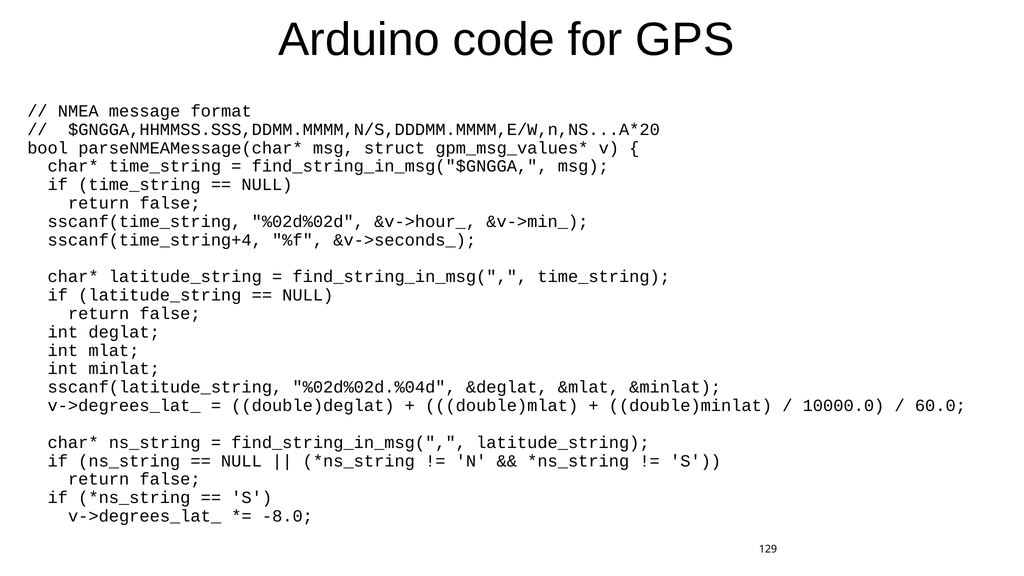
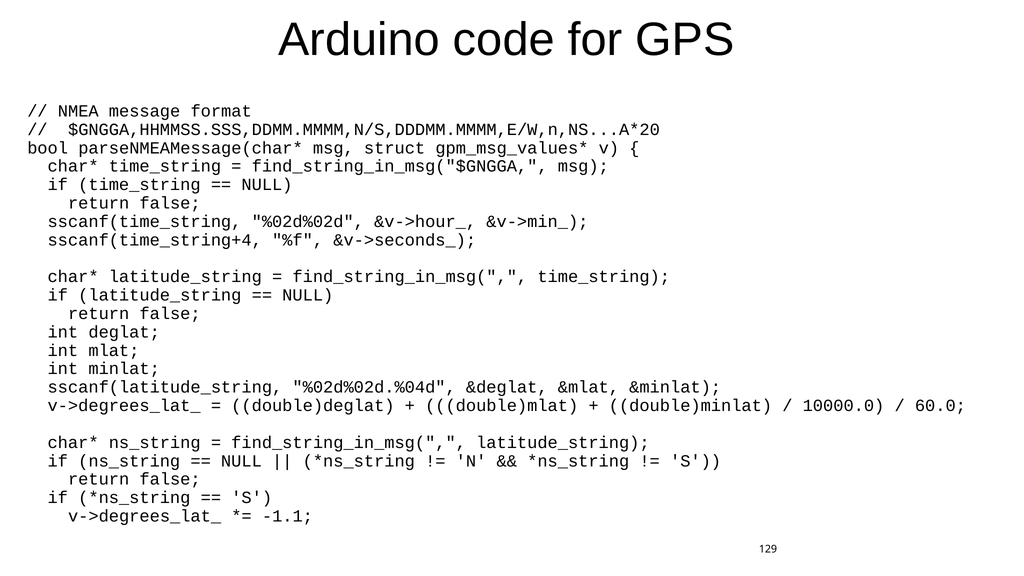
-8.0: -8.0 -> -1.1
